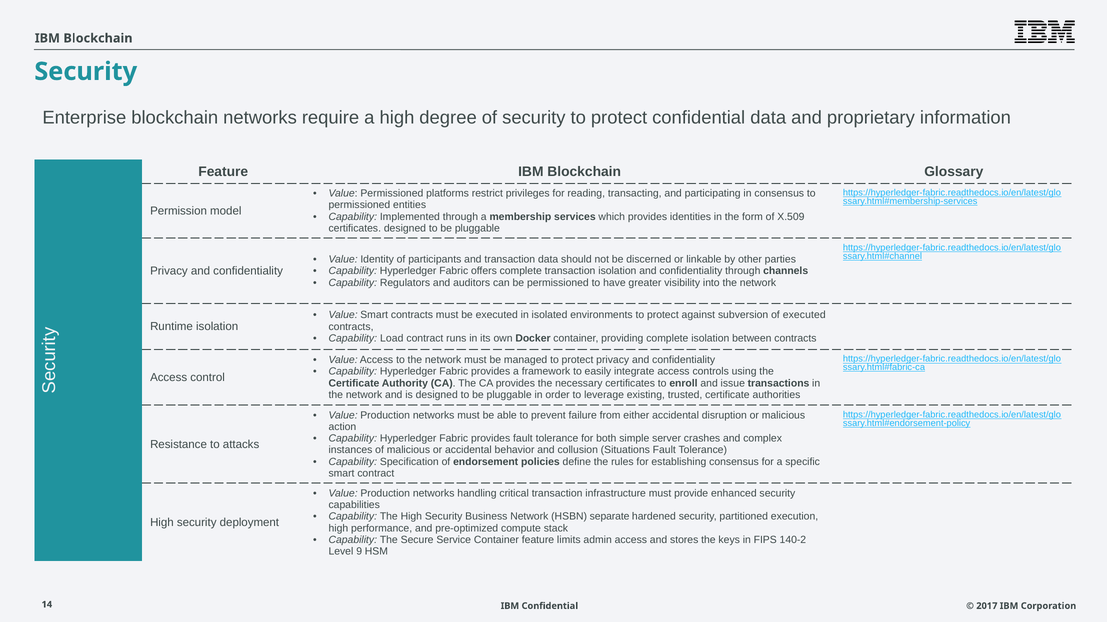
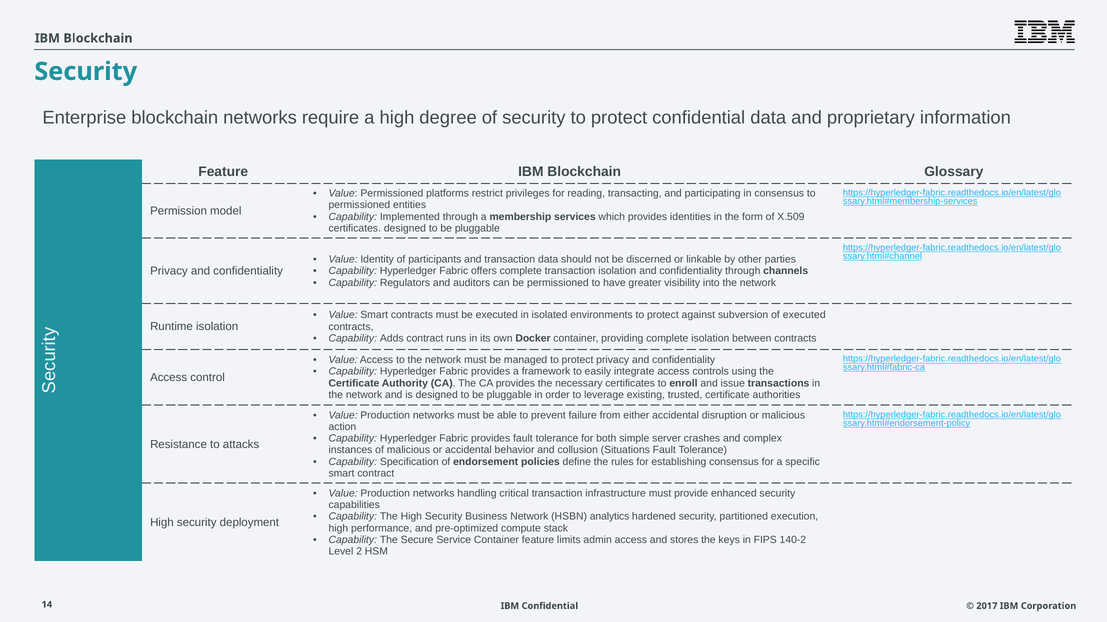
Load: Load -> Adds
separate: separate -> analytics
9: 9 -> 2
